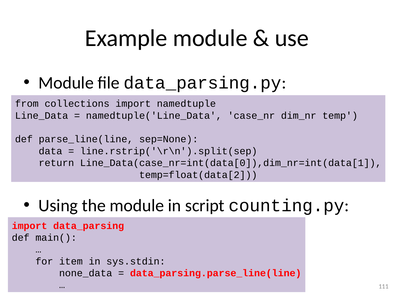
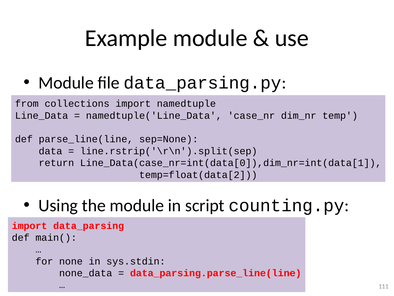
item: item -> none
